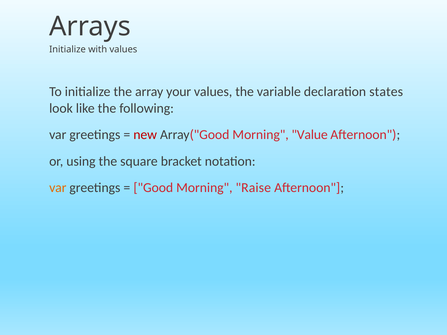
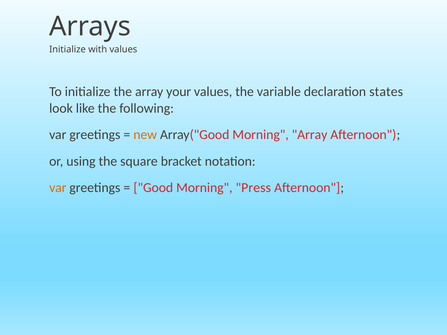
new colour: red -> orange
Morning Value: Value -> Array
Raise: Raise -> Press
